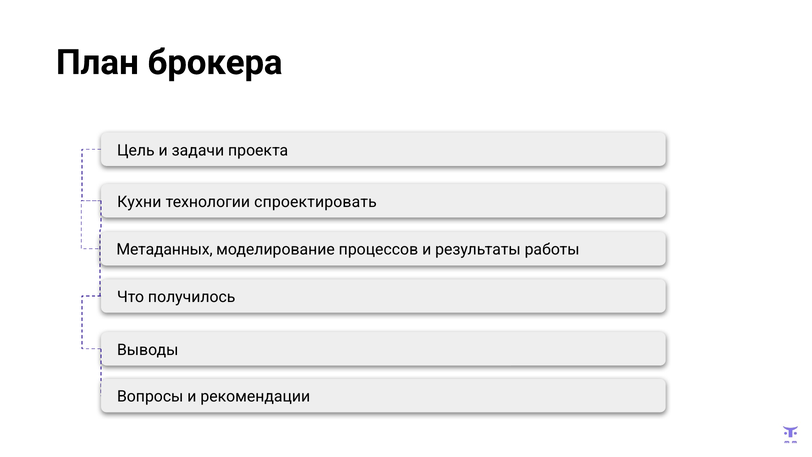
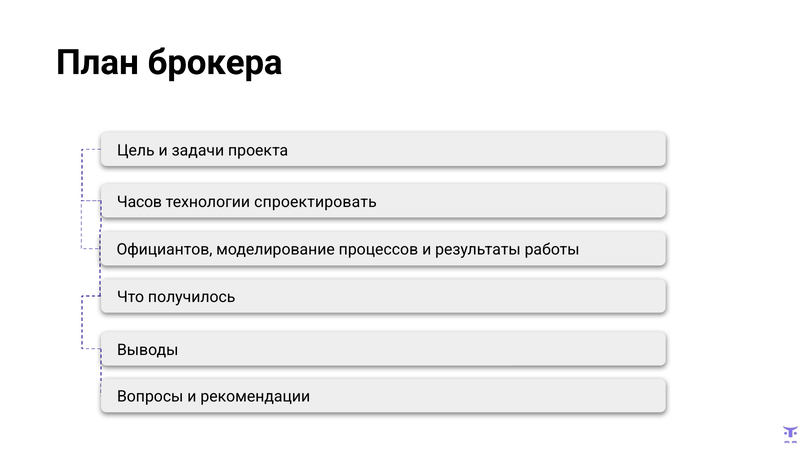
Кухни: Кухни -> Часов
Метаданных: Метаданных -> Официантов
